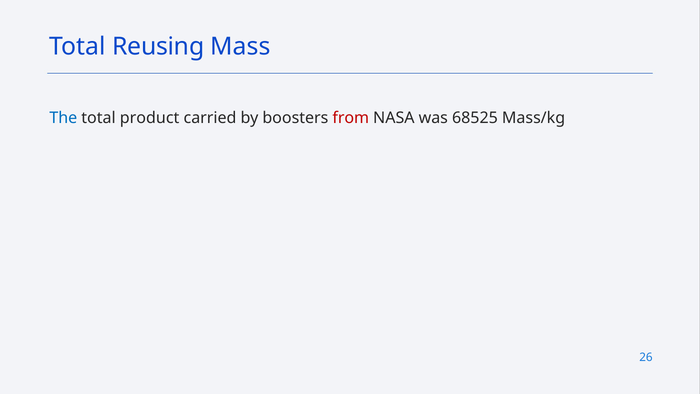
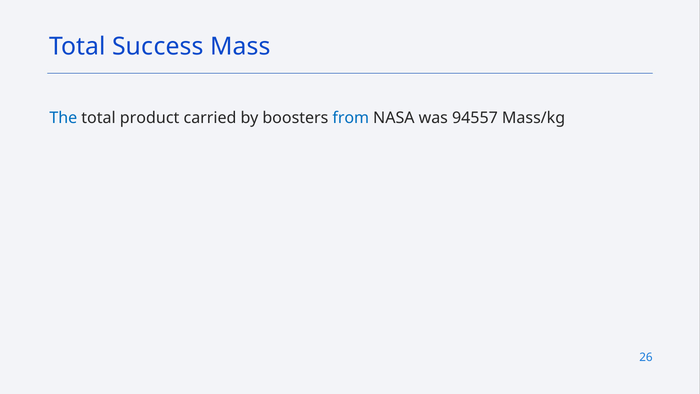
Reusing: Reusing -> Success
from colour: red -> blue
68525: 68525 -> 94557
